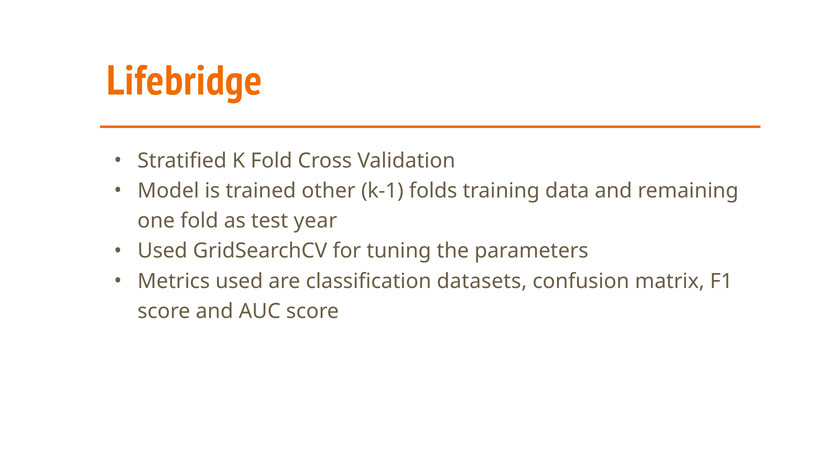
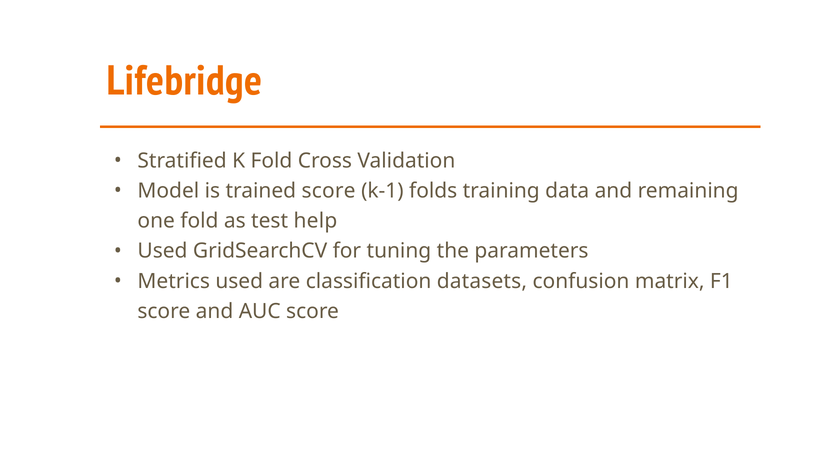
trained other: other -> score
year: year -> help
